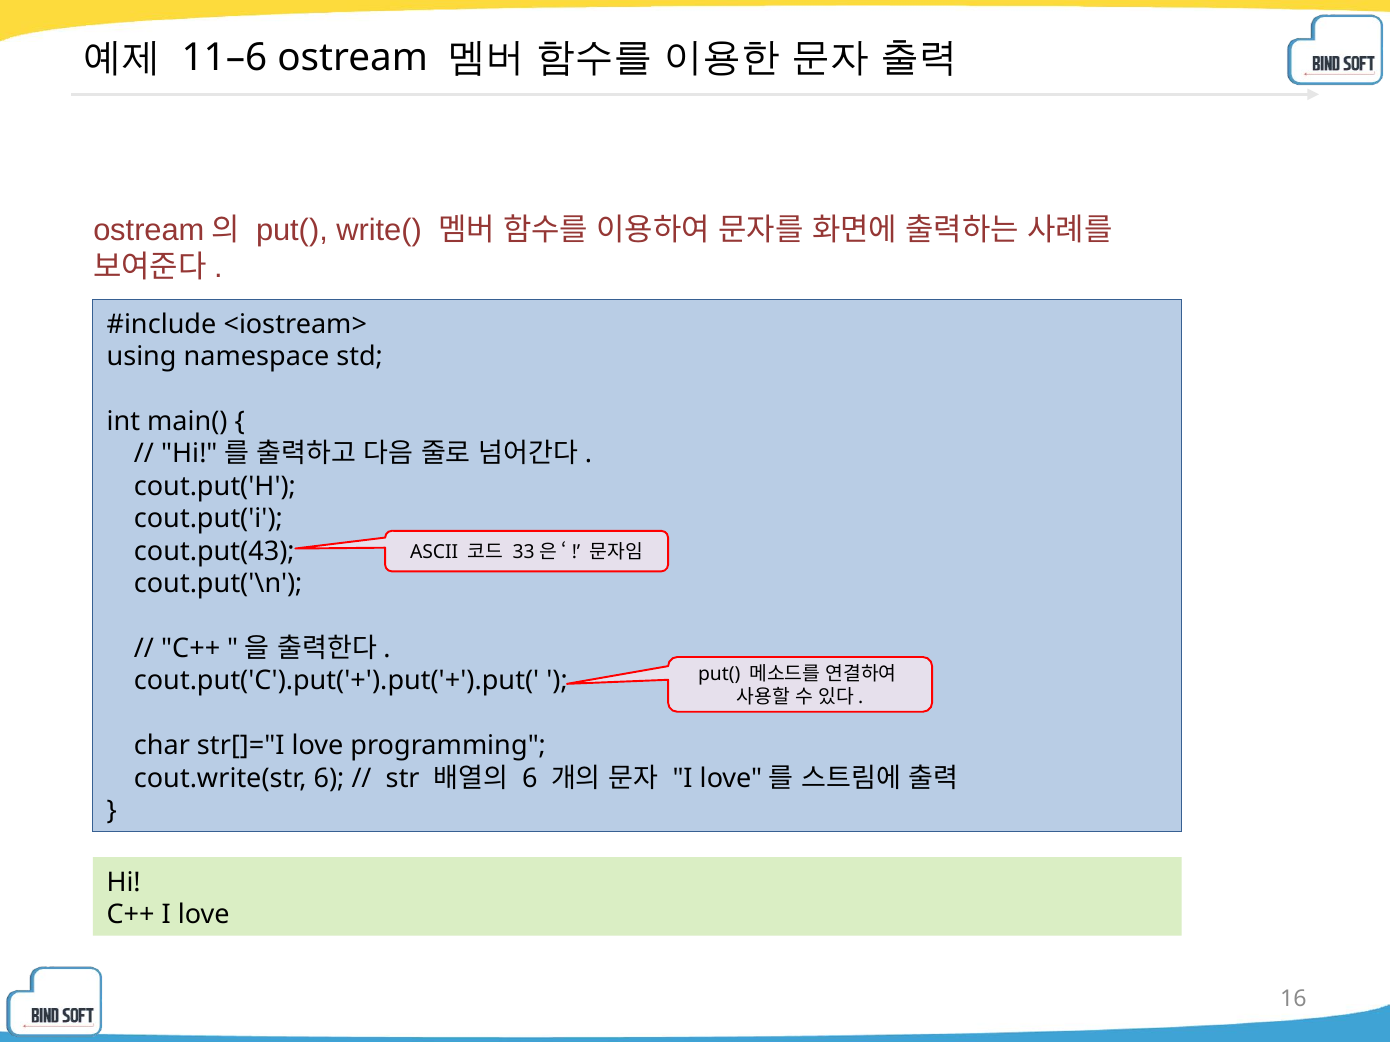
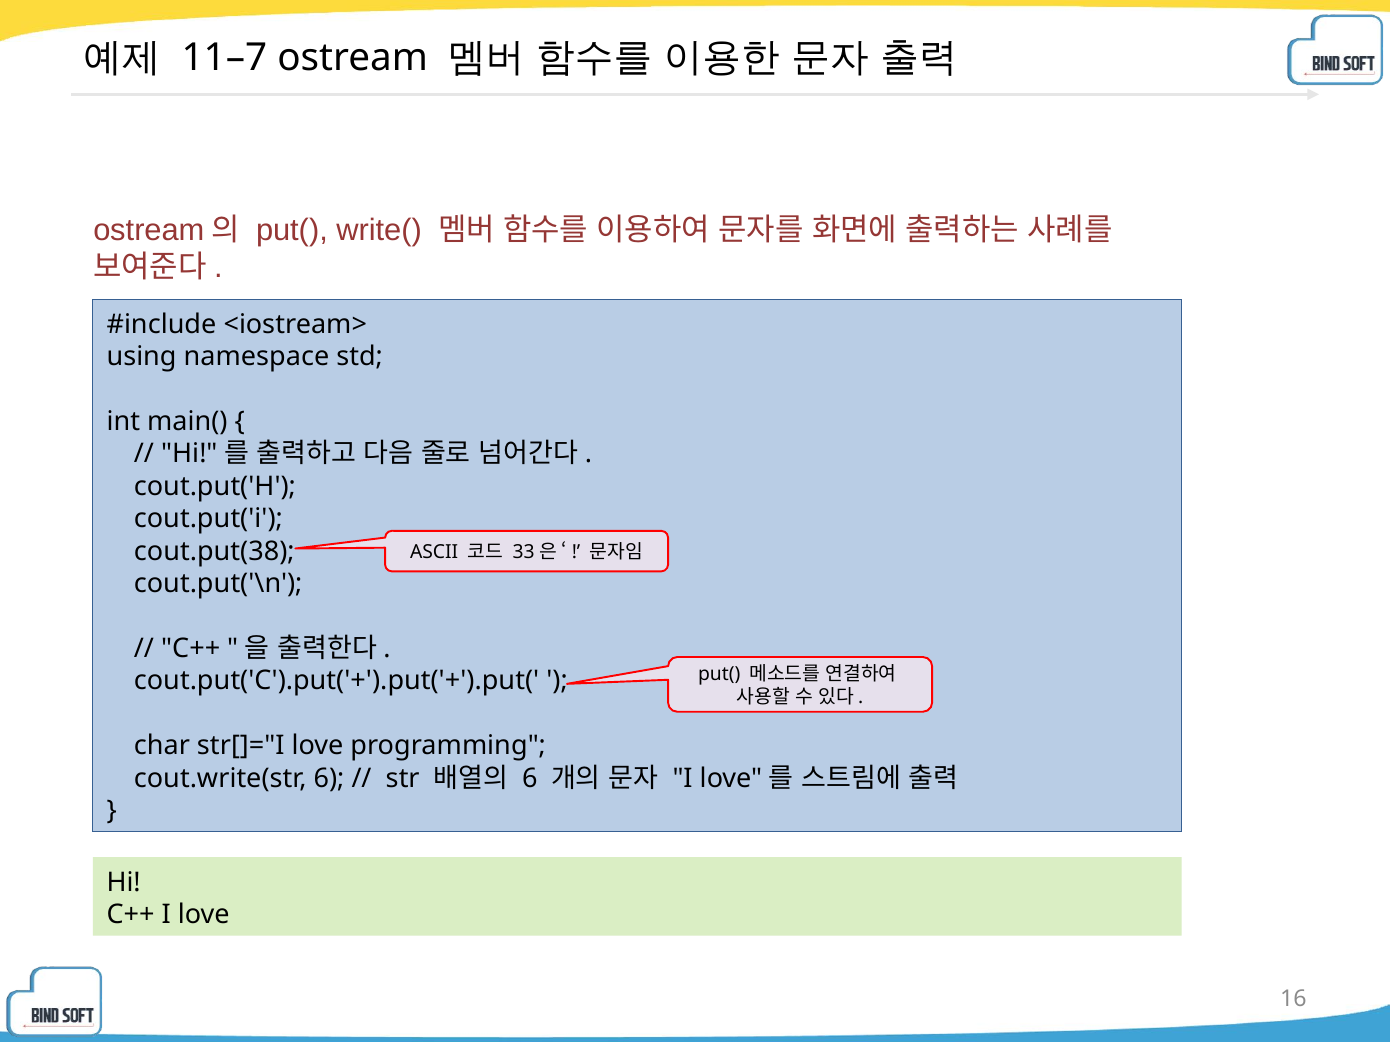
11–6: 11–6 -> 11–7
cout.put(43: cout.put(43 -> cout.put(38
